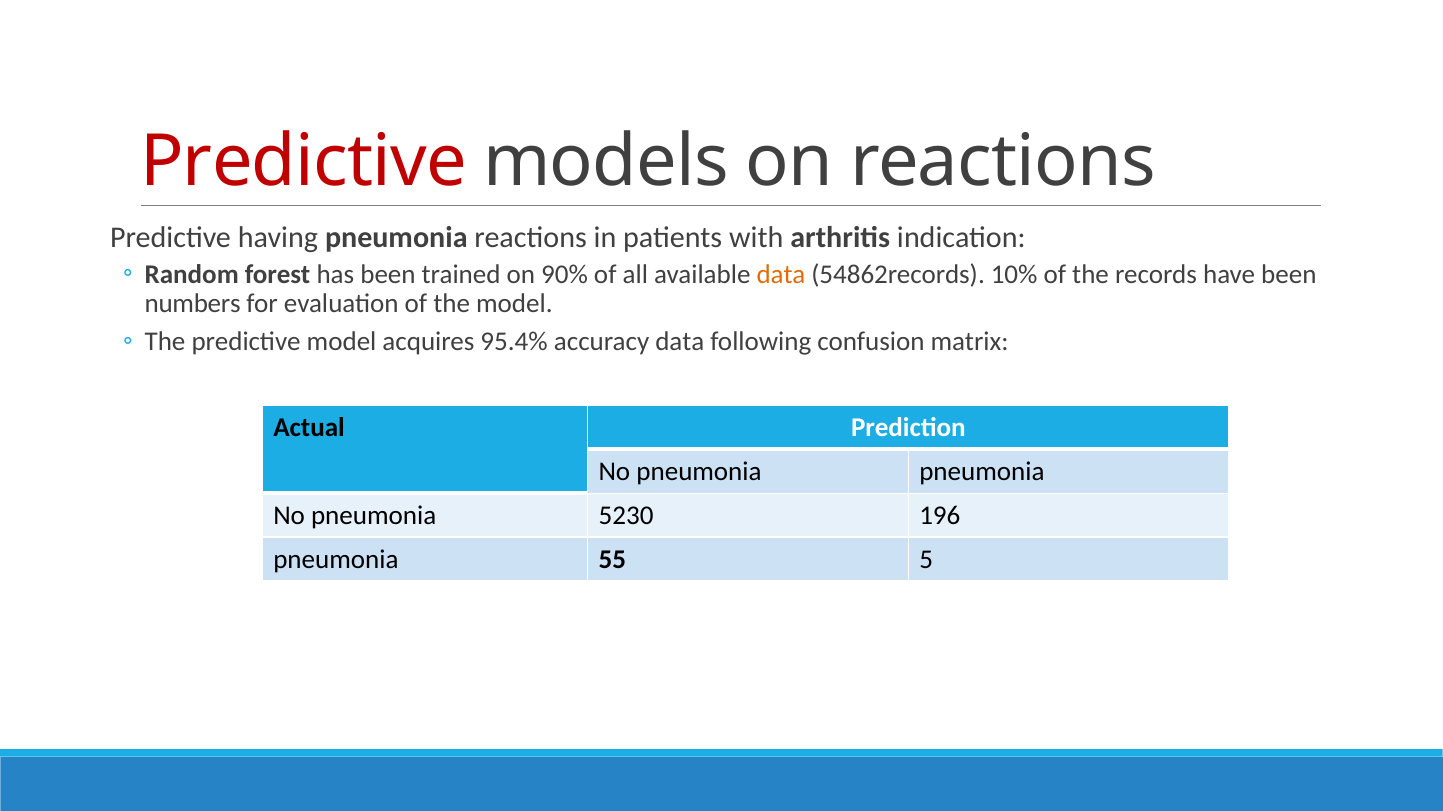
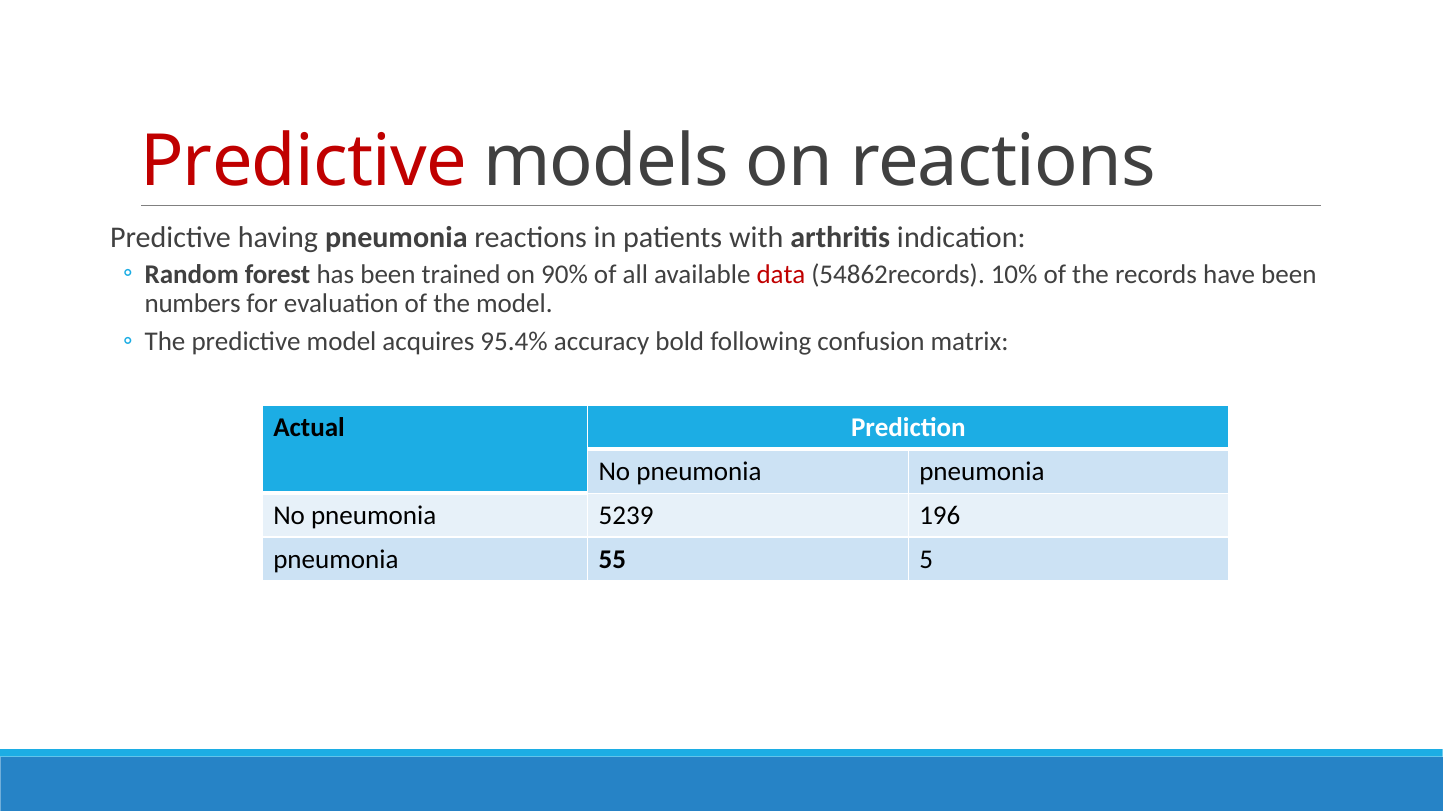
data at (781, 274) colour: orange -> red
accuracy data: data -> bold
5230: 5230 -> 5239
